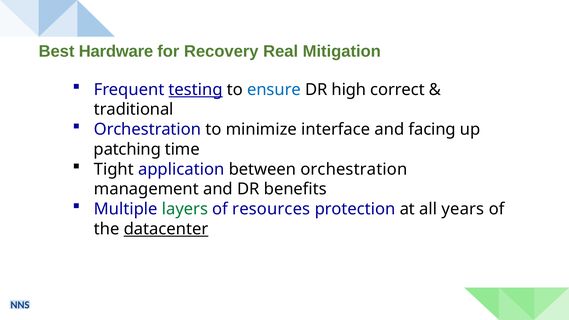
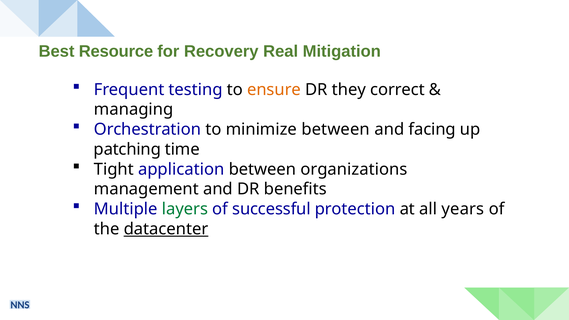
Hardware: Hardware -> Resource
testing underline: present -> none
ensure colour: blue -> orange
high: high -> they
traditional: traditional -> managing
minimize interface: interface -> between
between orchestration: orchestration -> organizations
resources: resources -> successful
